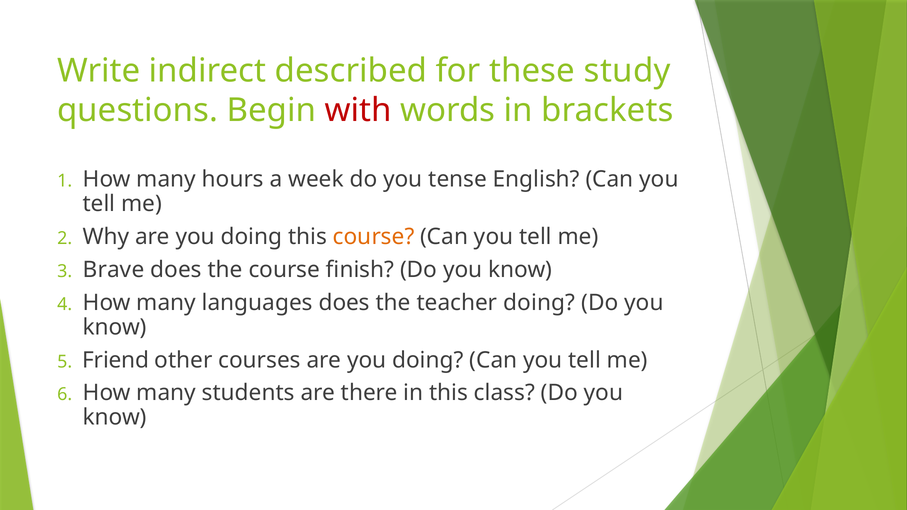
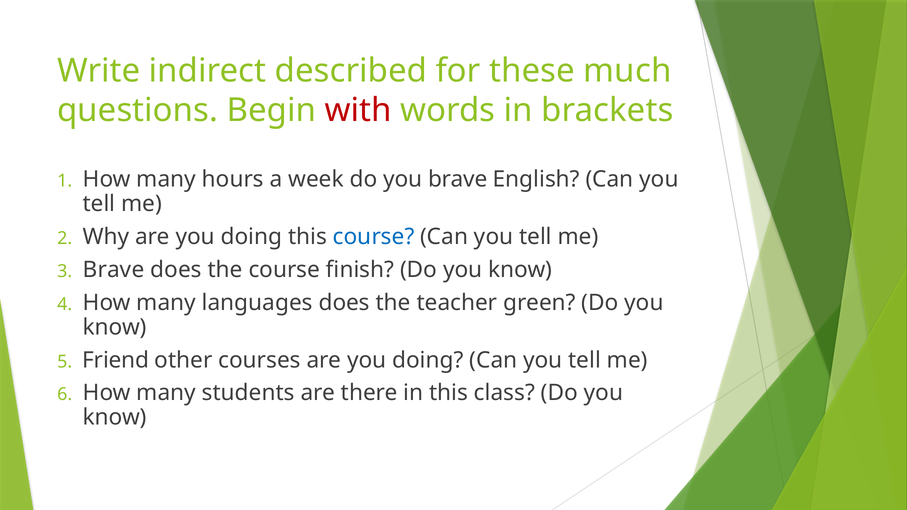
study: study -> much
you tense: tense -> brave
course at (374, 237) colour: orange -> blue
teacher doing: doing -> green
